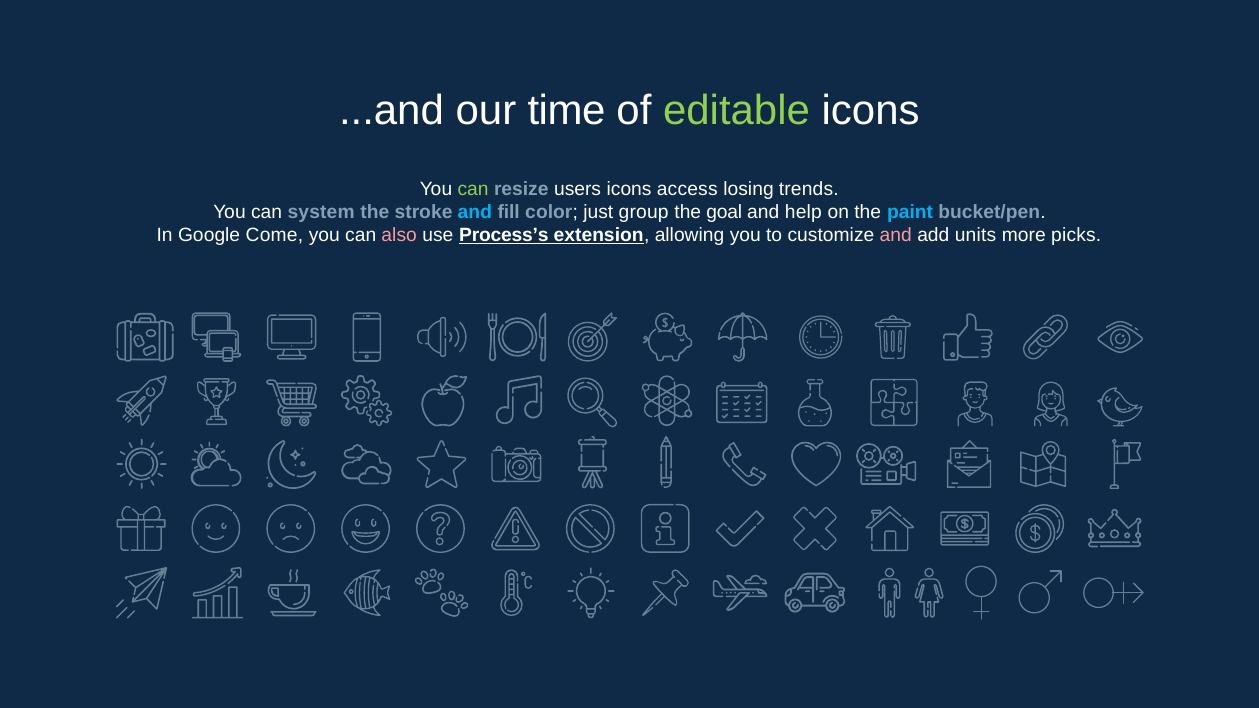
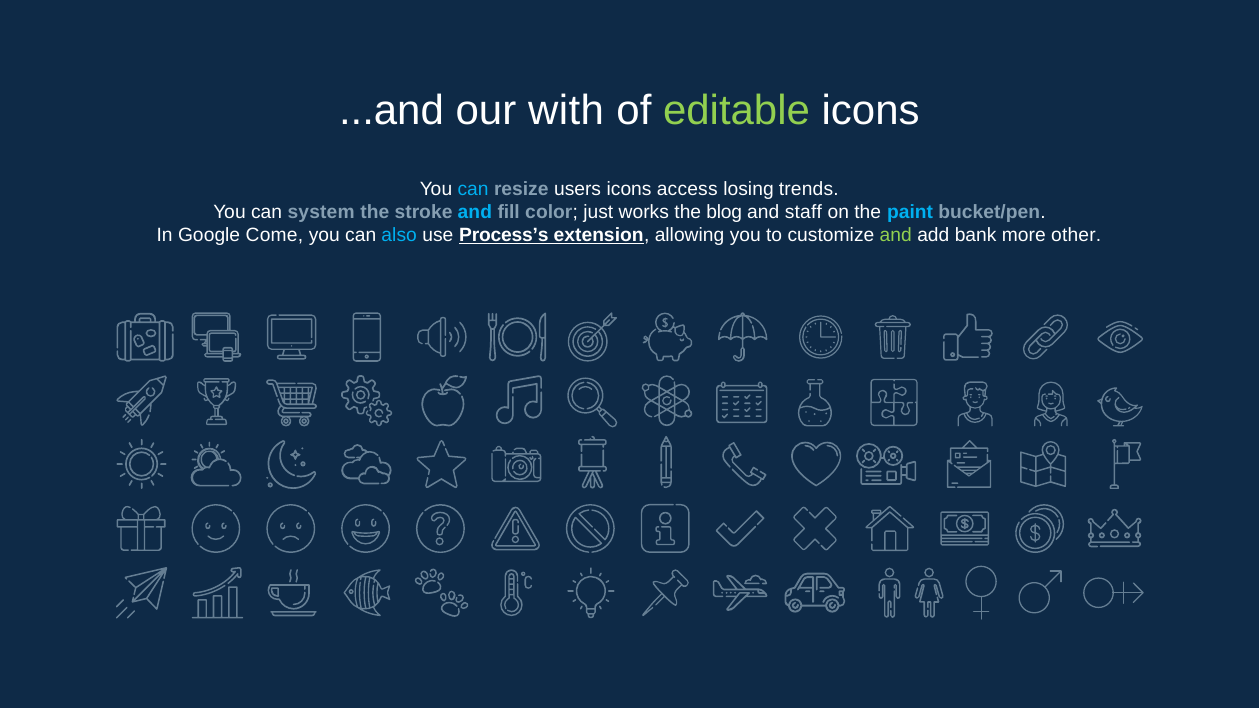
time: time -> with
can at (473, 189) colour: light green -> light blue
group: group -> works
goal: goal -> blog
help: help -> staff
also colour: pink -> light blue
and at (896, 235) colour: pink -> light green
units: units -> bank
picks: picks -> other
